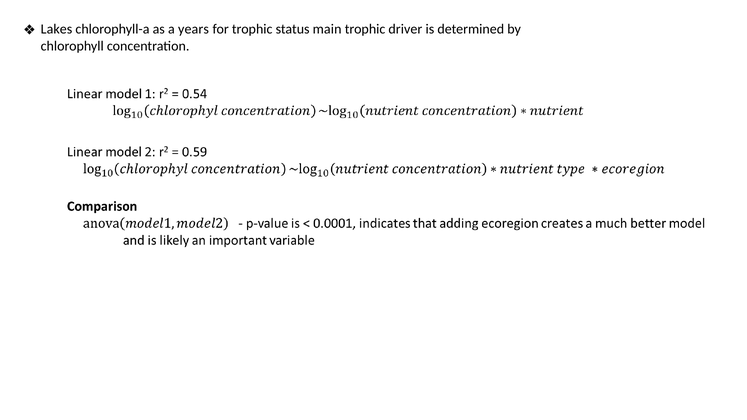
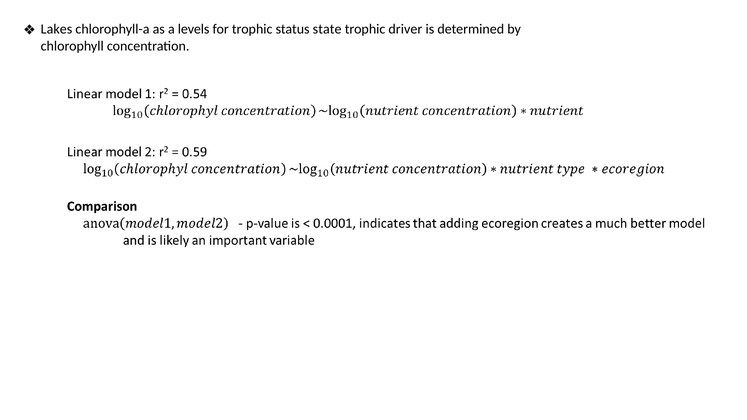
years: years -> levels
main: main -> state
